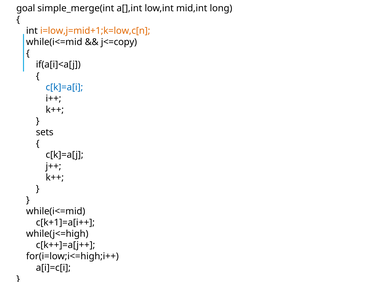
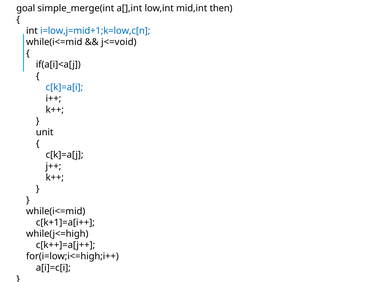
long: long -> then
i=low,j=mid+1;k=low,c[n colour: orange -> blue
j<=copy: j<=copy -> j<=void
sets: sets -> unit
